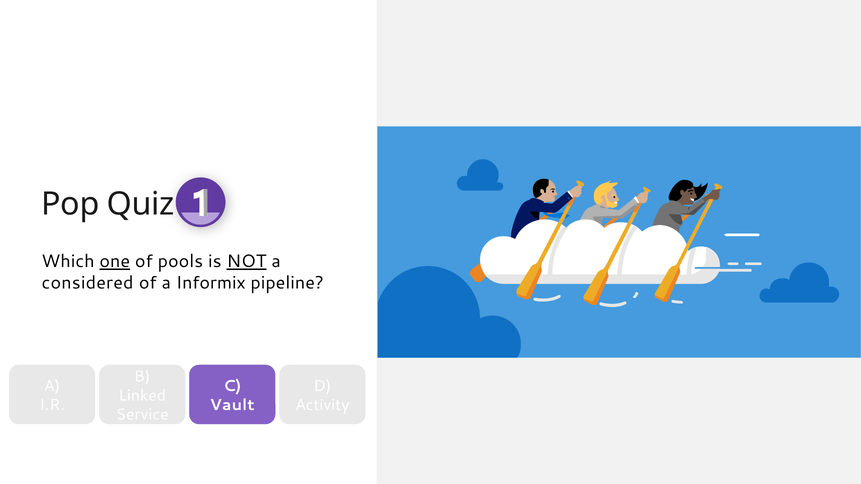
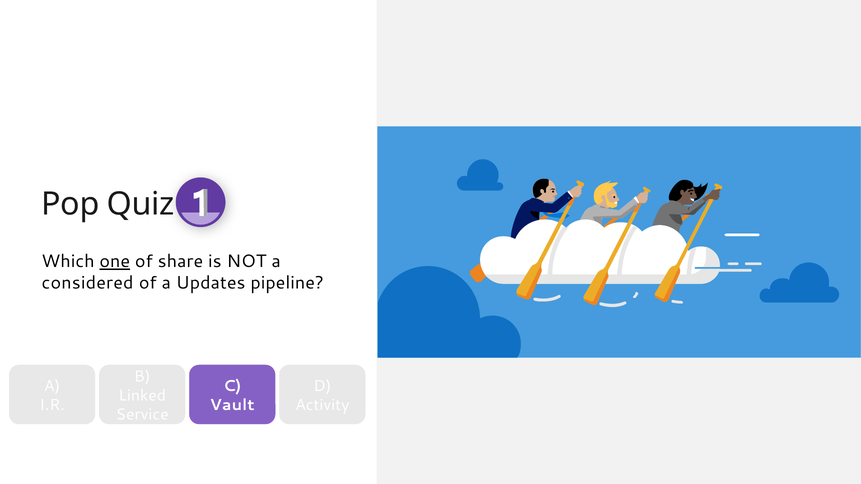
pools: pools -> share
NOT underline: present -> none
Informix: Informix -> Updates
